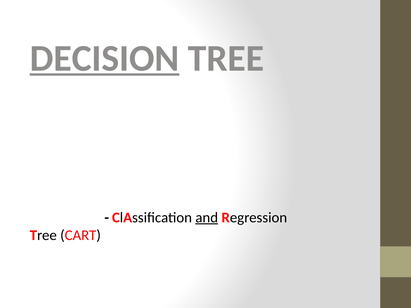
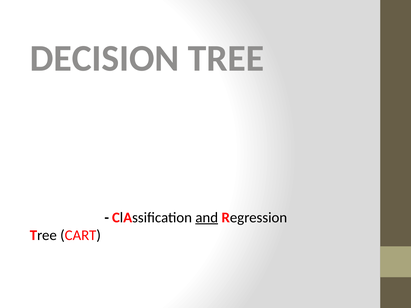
DECISION underline: present -> none
